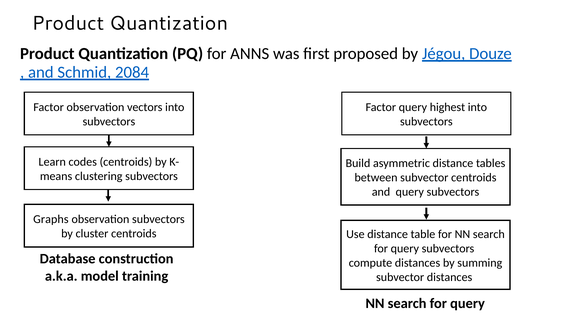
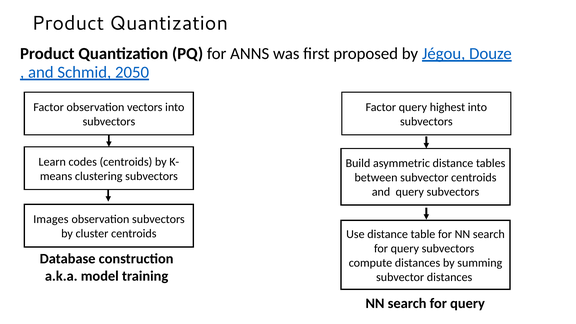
2084: 2084 -> 2050
Graphs: Graphs -> Images
